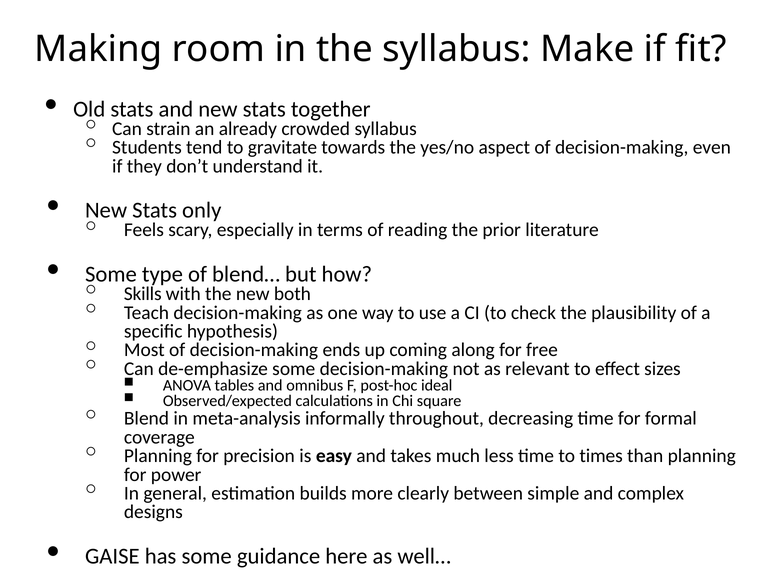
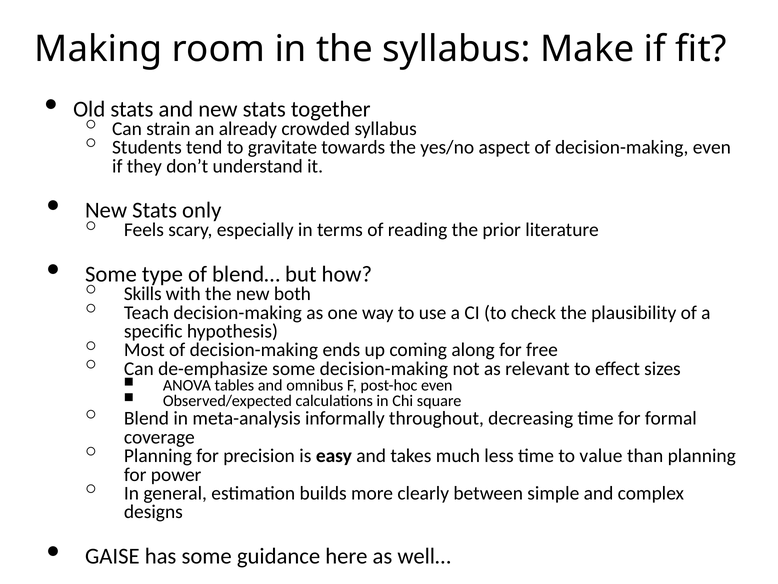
post-hoc ideal: ideal -> even
times: times -> value
